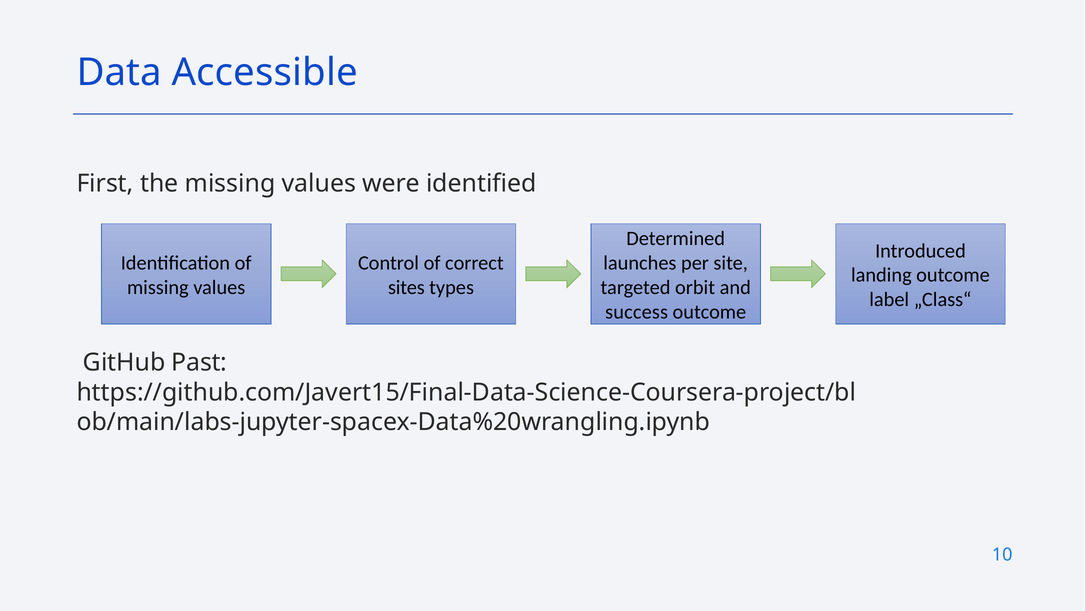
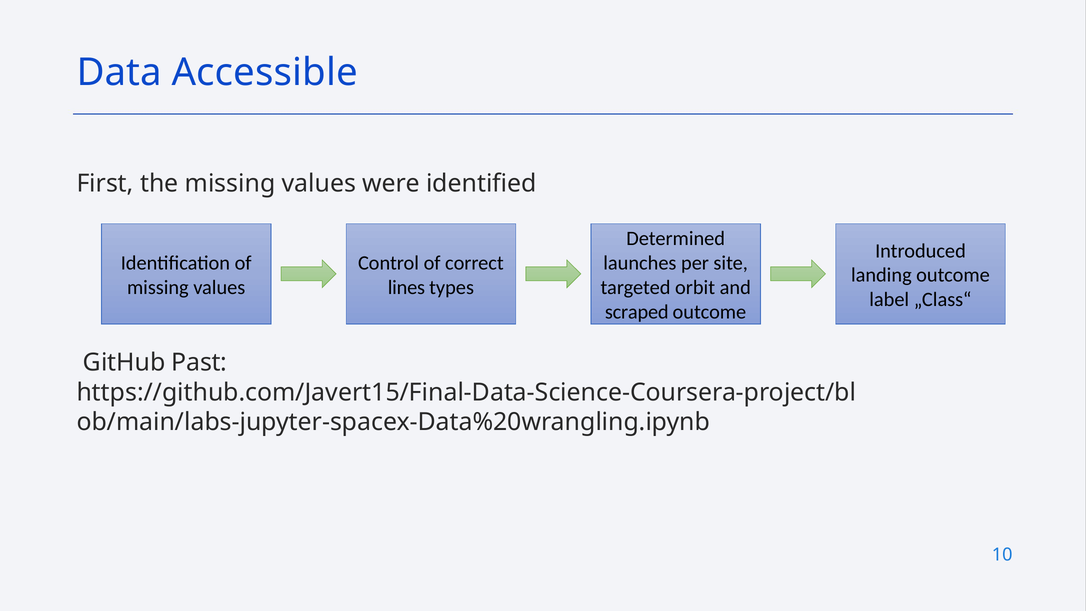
sites: sites -> lines
success: success -> scraped
